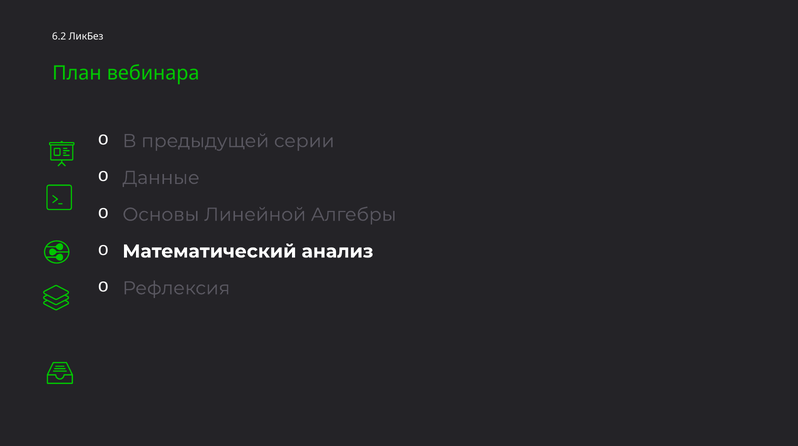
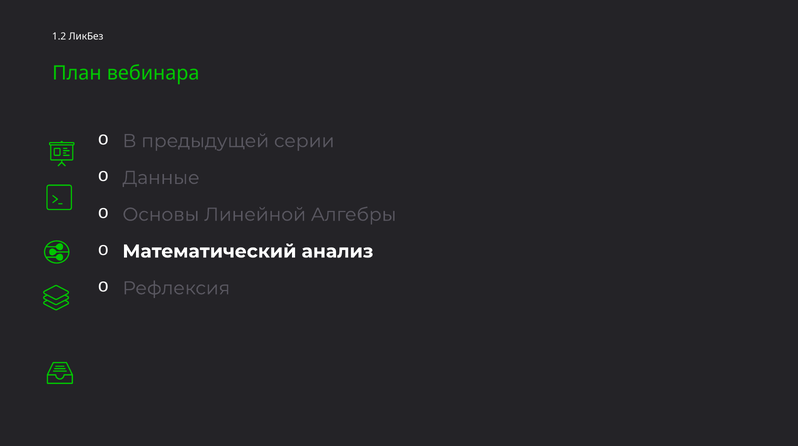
6.2: 6.2 -> 1.2
